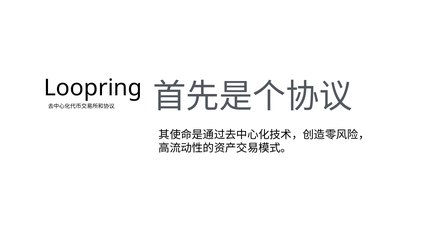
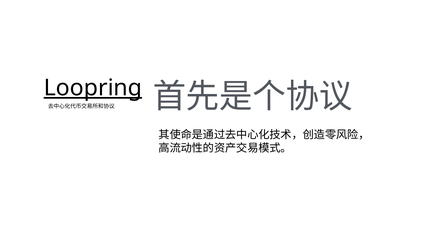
Loopring underline: none -> present
